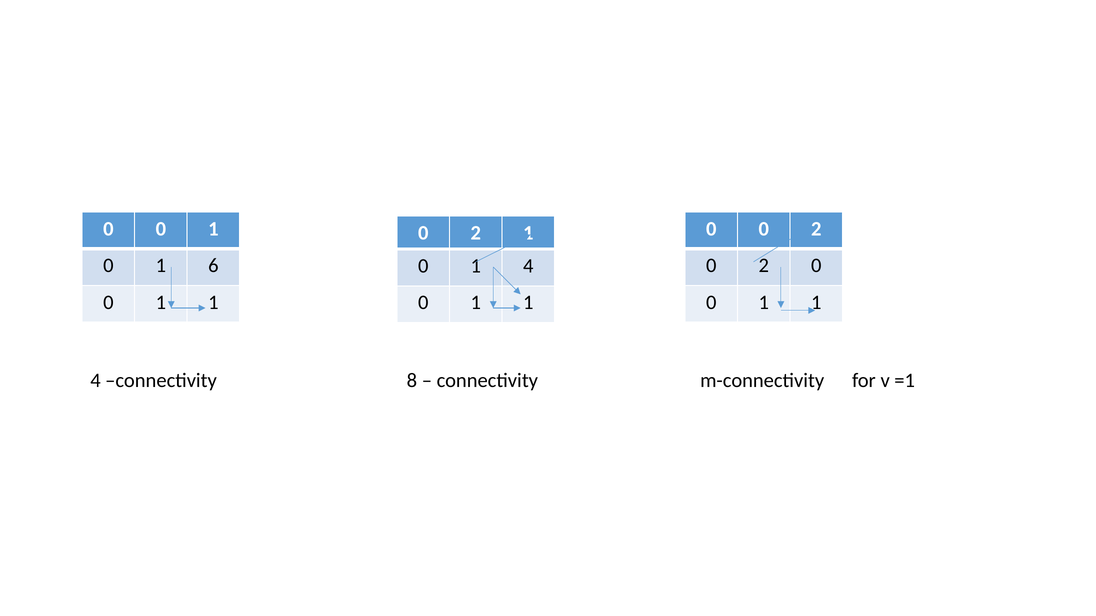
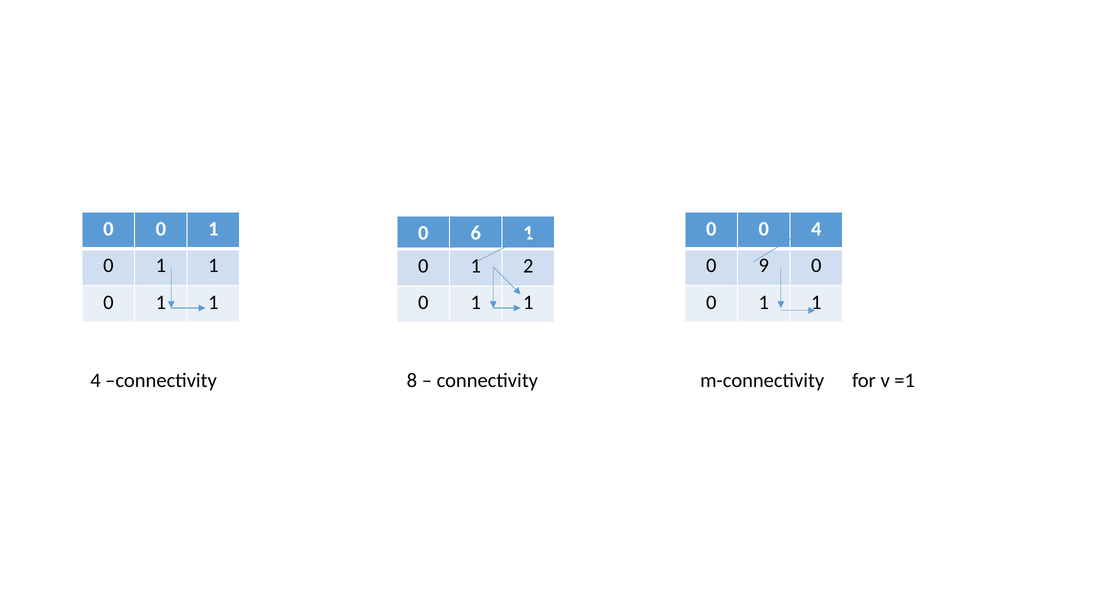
0 0 2: 2 -> 4
2 at (476, 233): 2 -> 6
6 at (213, 266): 6 -> 1
2 at (764, 266): 2 -> 9
0 1 4: 4 -> 2
